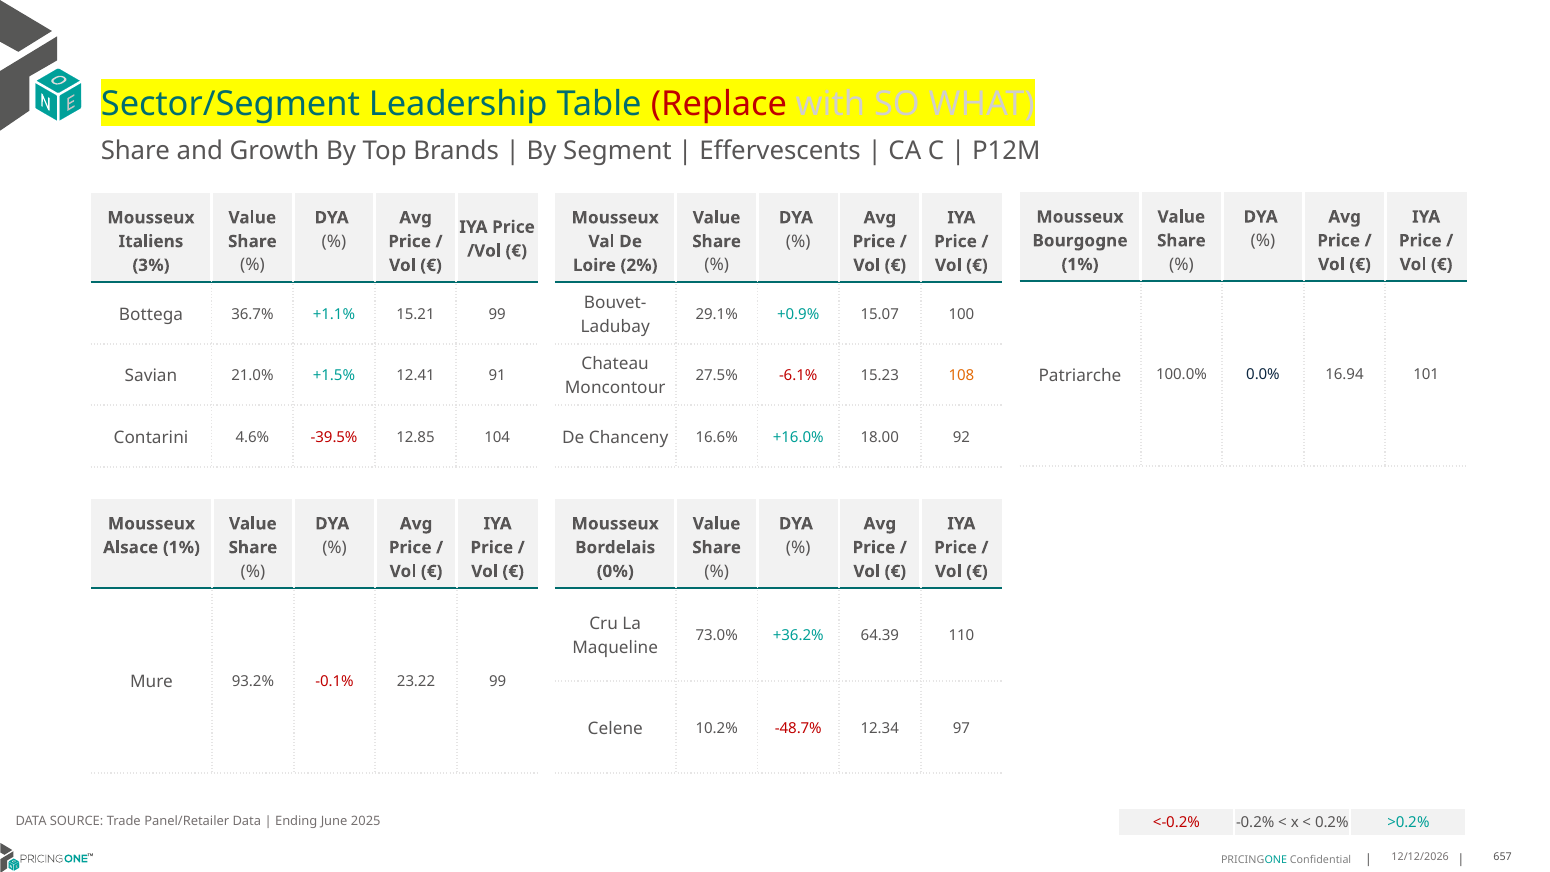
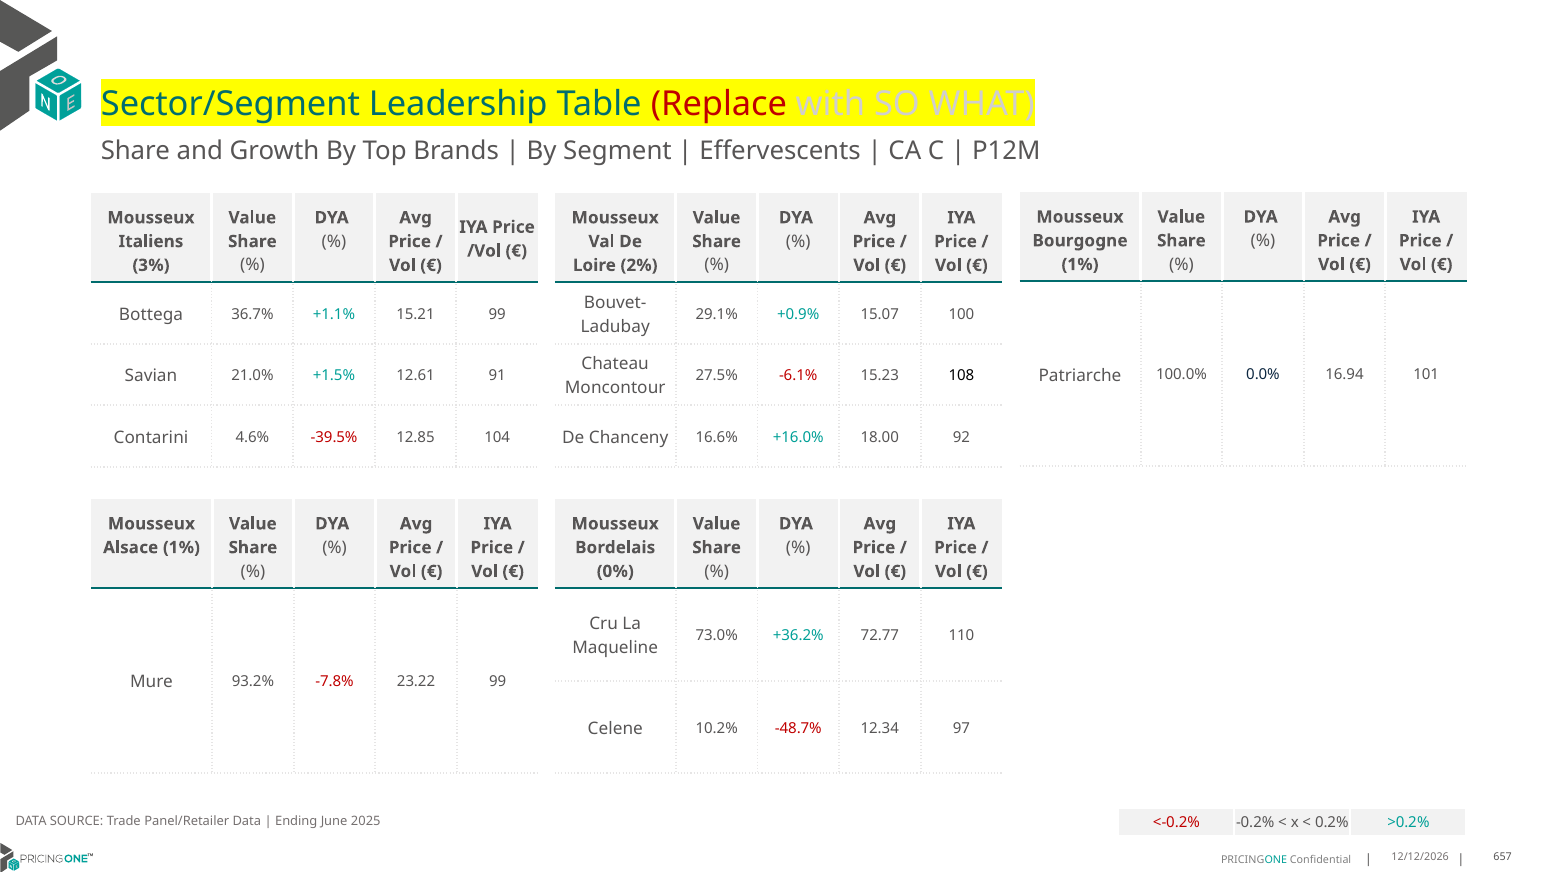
12.41: 12.41 -> 12.61
108 colour: orange -> black
64.39: 64.39 -> 72.77
-0.1%: -0.1% -> -7.8%
